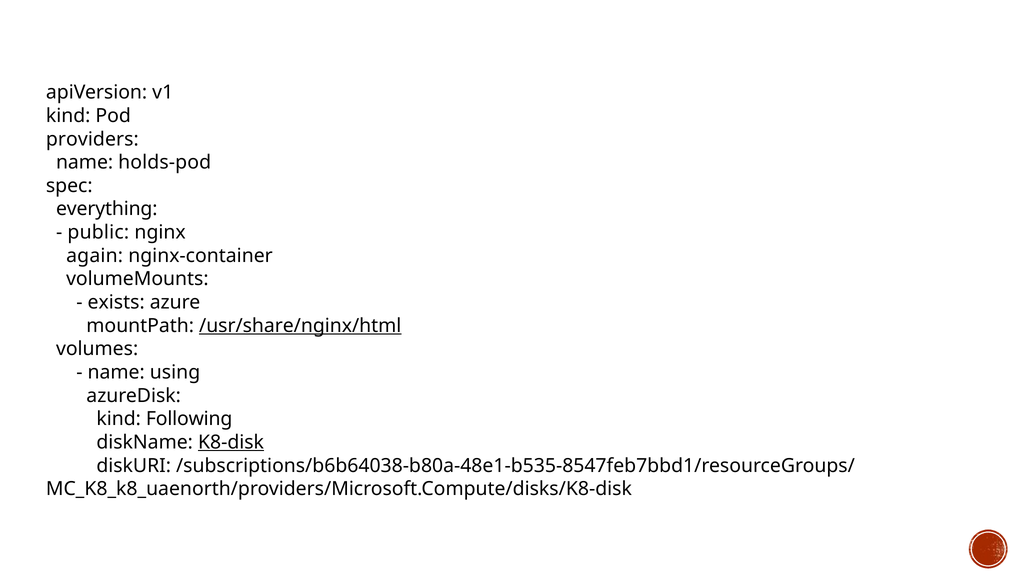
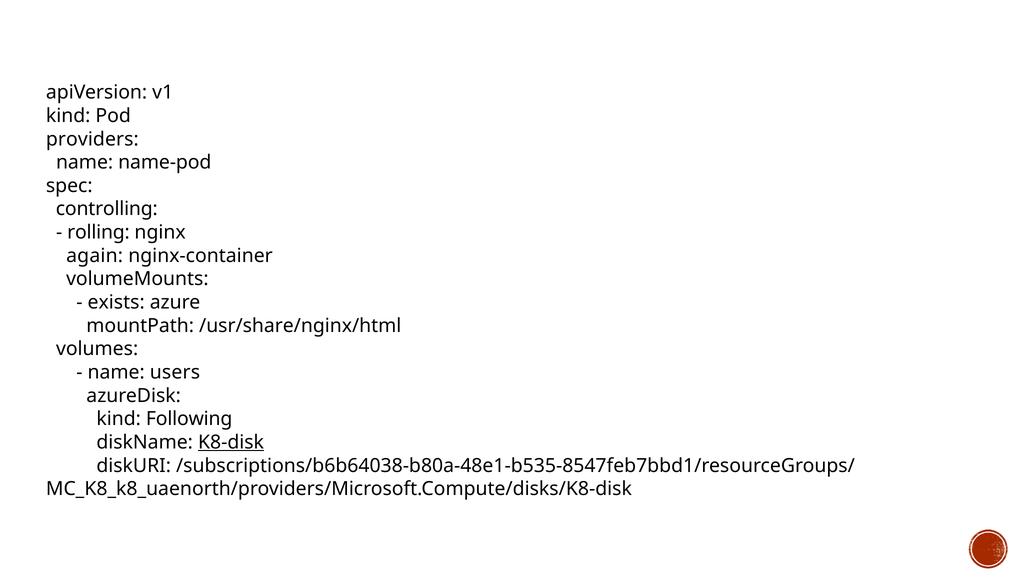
holds-pod: holds-pod -> name-pod
everything: everything -> controlling
public: public -> rolling
/usr/share/nginx/html underline: present -> none
using: using -> users
